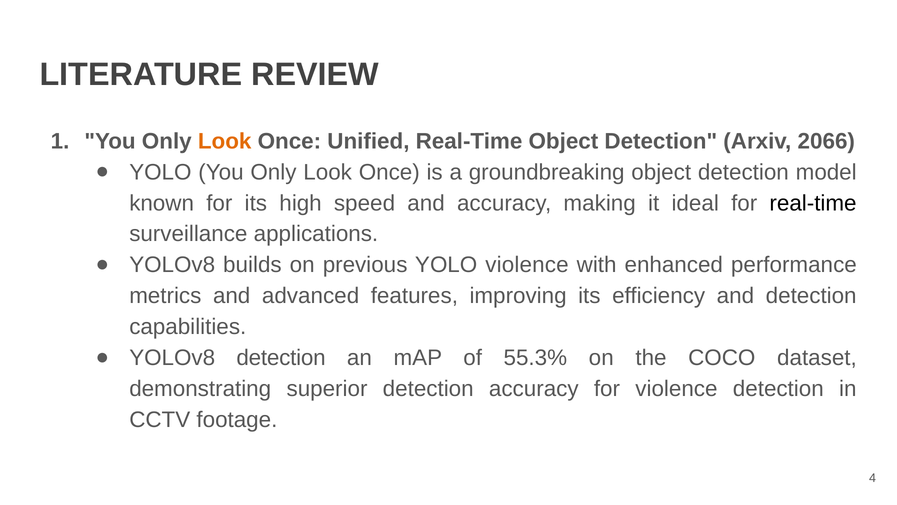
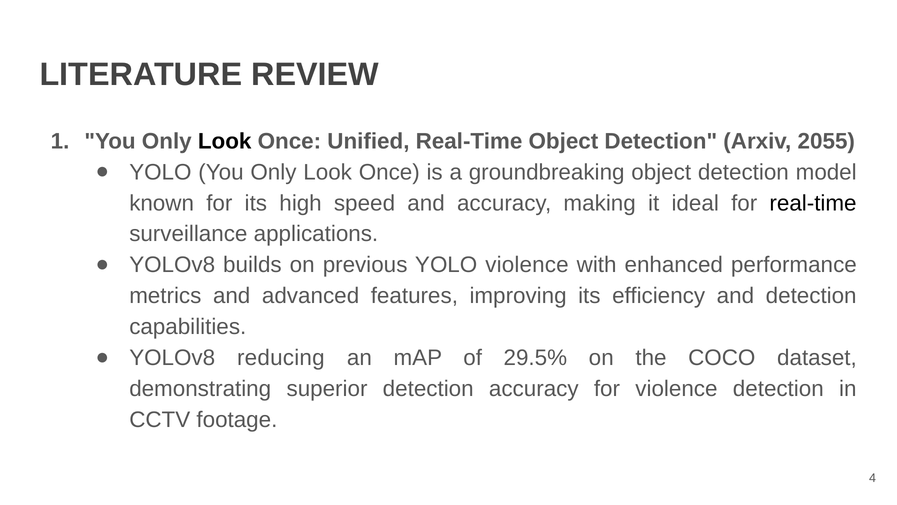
Look at (225, 141) colour: orange -> black
2066: 2066 -> 2055
YOLOv8 detection: detection -> reducing
55.3%: 55.3% -> 29.5%
